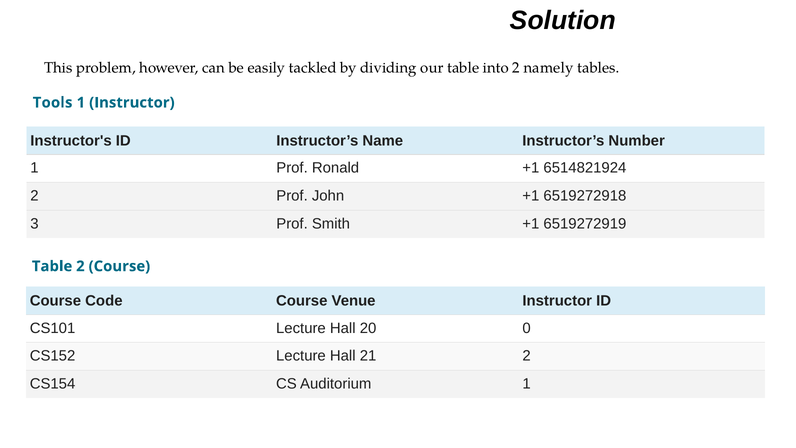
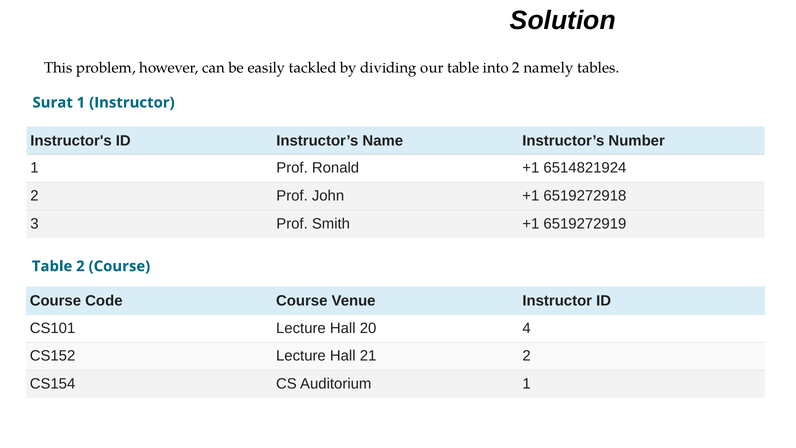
Tools: Tools -> Surat
0: 0 -> 4
